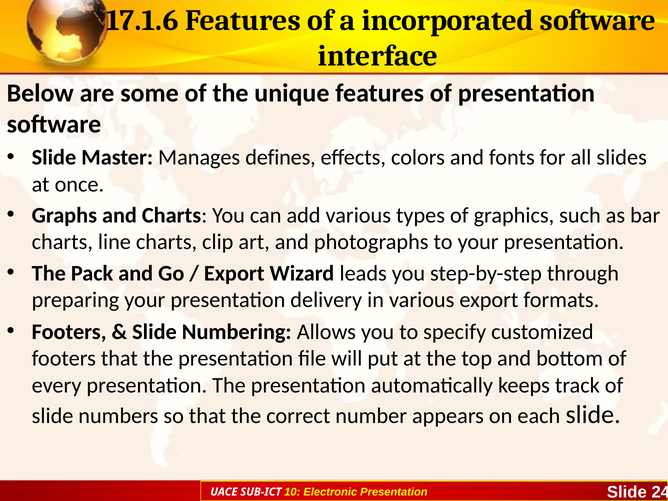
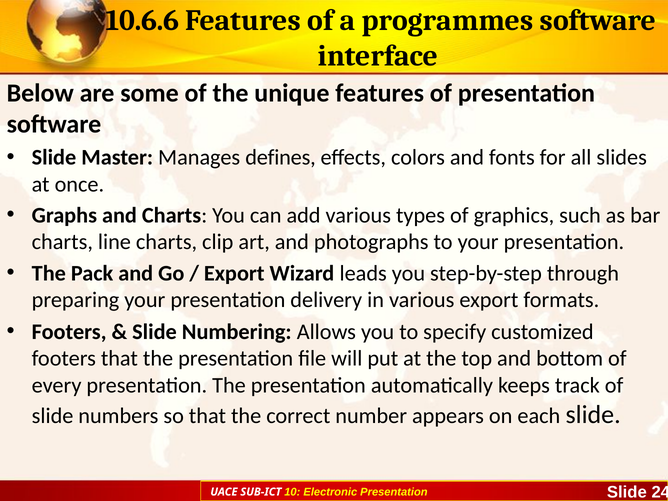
17.1.6: 17.1.6 -> 10.6.6
incorporated: incorporated -> programmes
